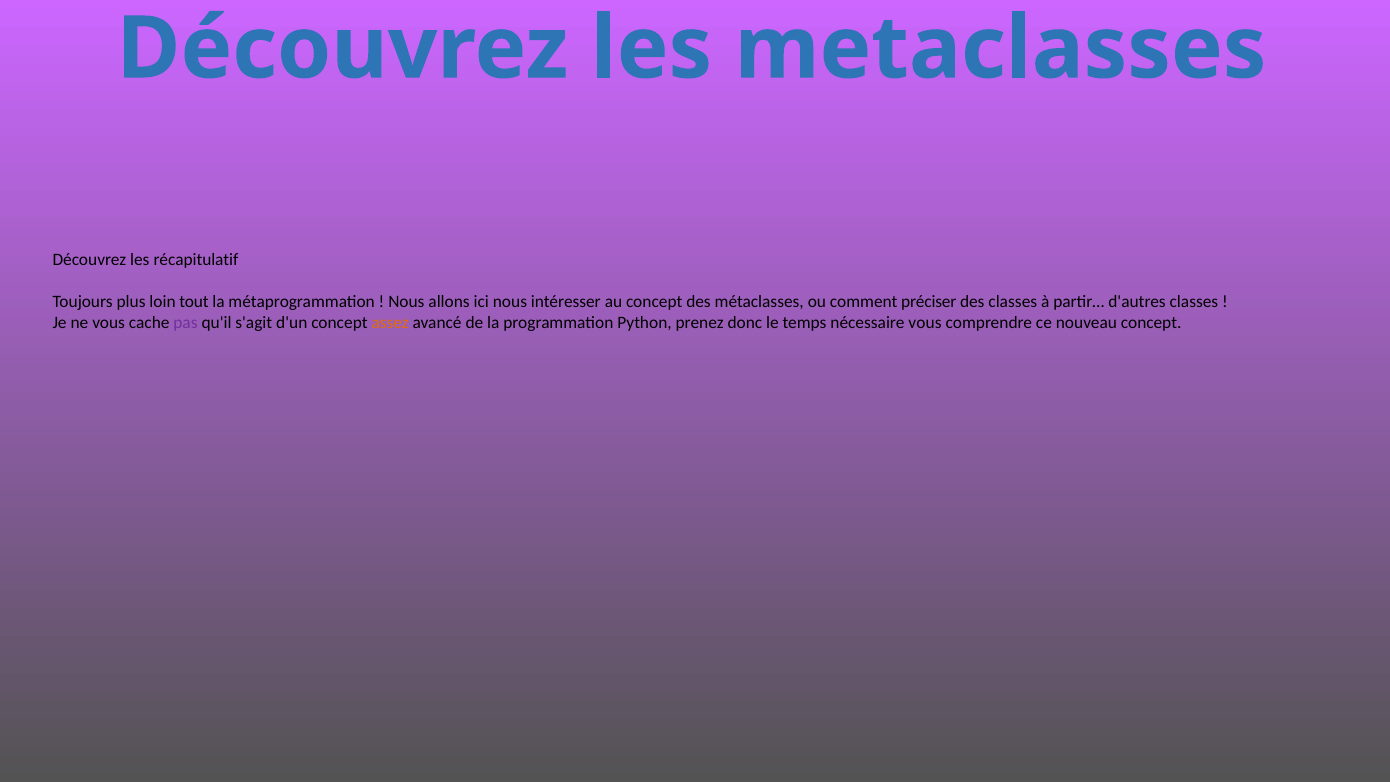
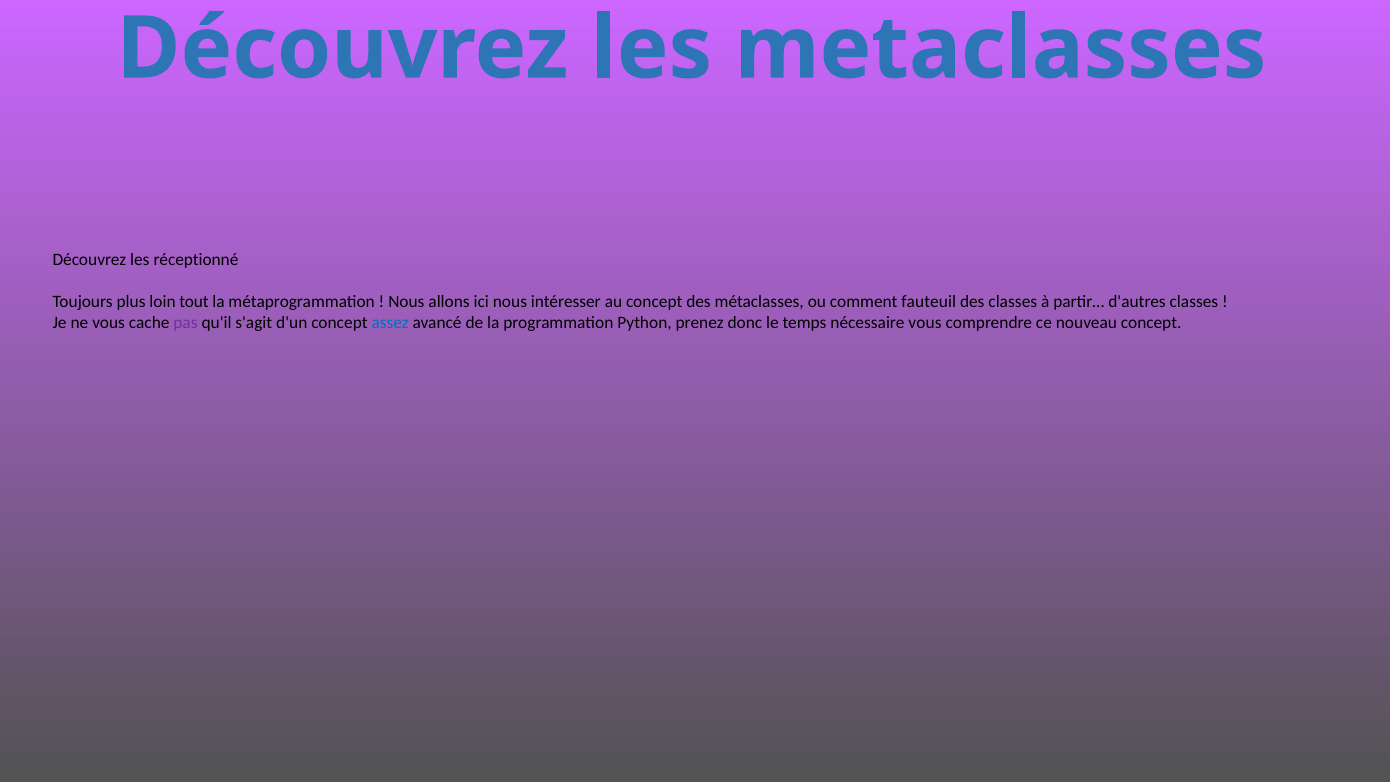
récapitulatif: récapitulatif -> réceptionné
préciser: préciser -> fauteuil
assez colour: orange -> blue
